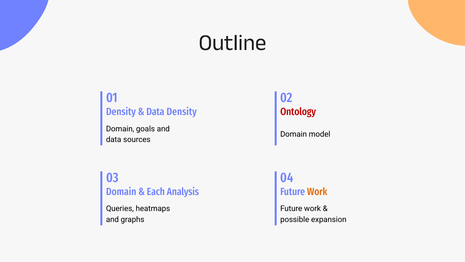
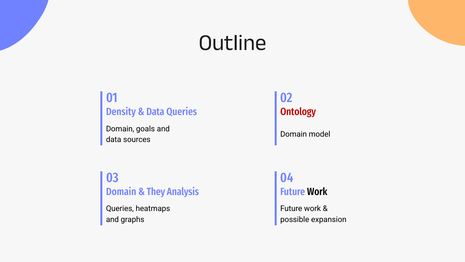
Data Density: Density -> Queries
Each: Each -> They
Work at (317, 191) colour: orange -> black
